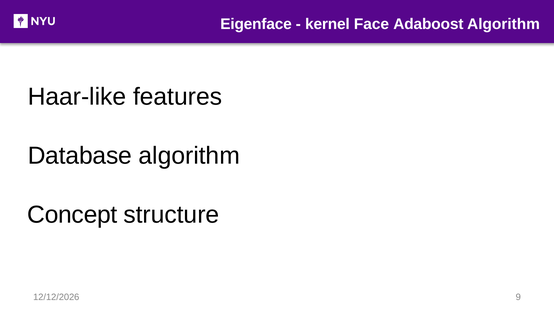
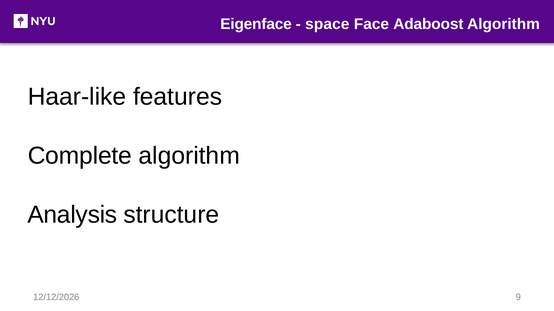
kernel: kernel -> space
Database: Database -> Complete
Concept: Concept -> Analysis
